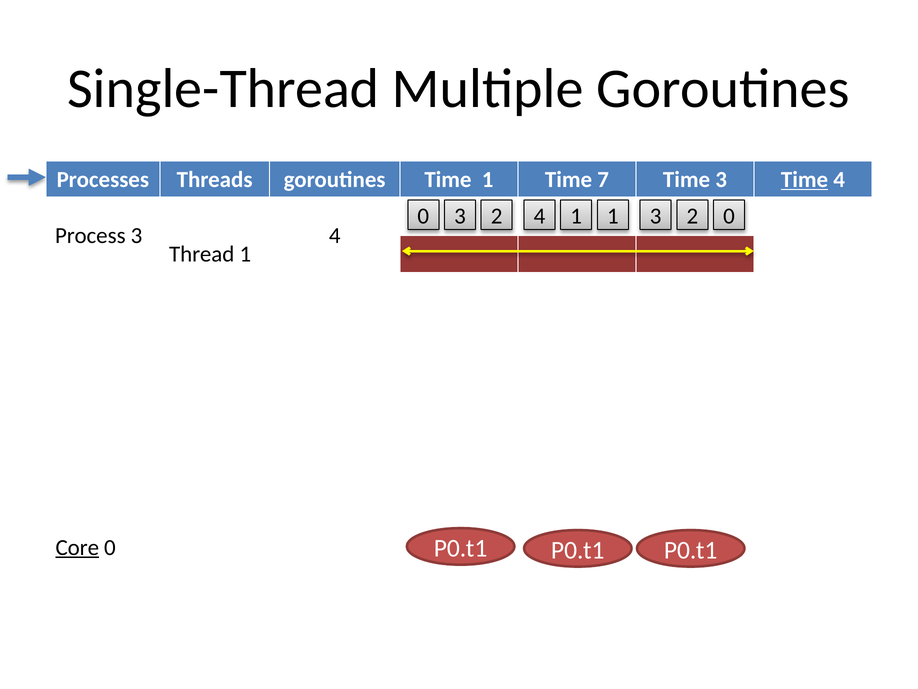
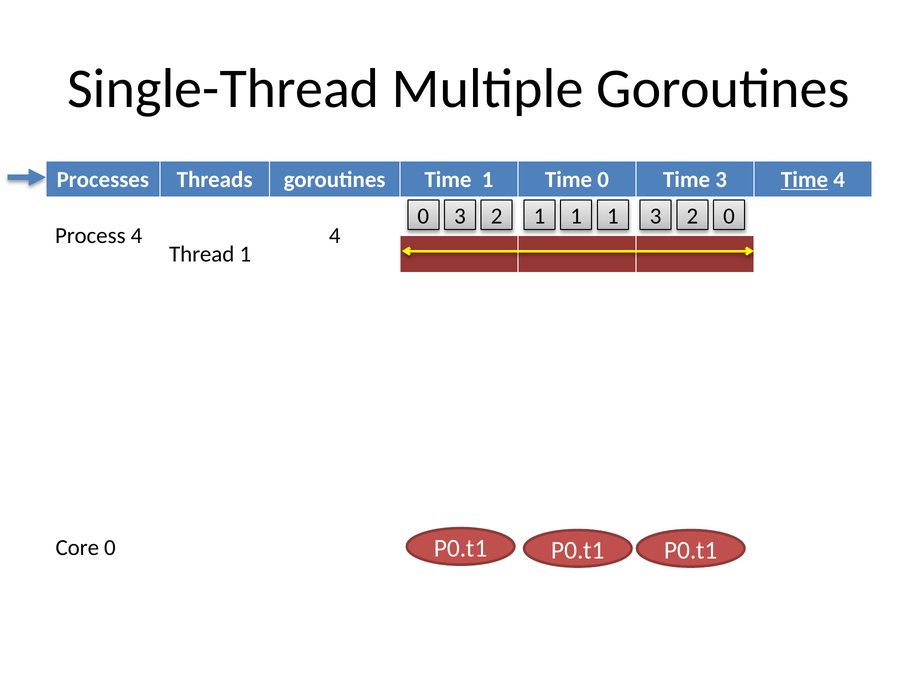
Time 7: 7 -> 0
2 4: 4 -> 1
Process 3: 3 -> 4
Core underline: present -> none
